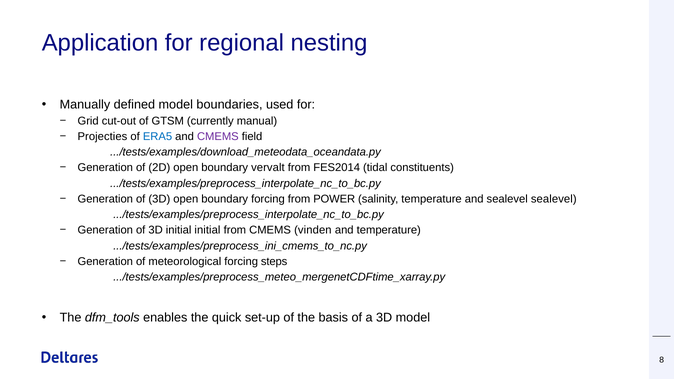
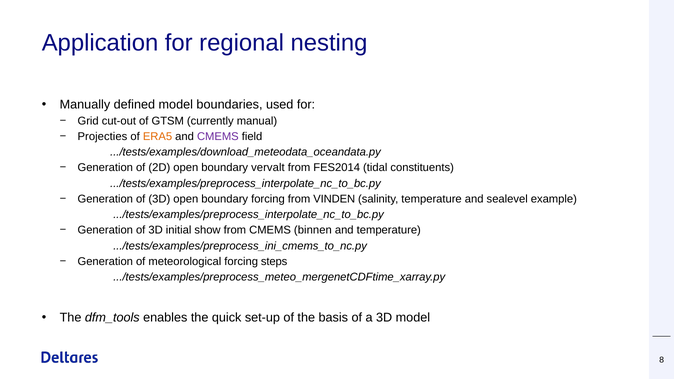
ERA5 colour: blue -> orange
POWER: POWER -> VINDEN
sealevel sealevel: sealevel -> example
initial initial: initial -> show
vinden: vinden -> binnen
